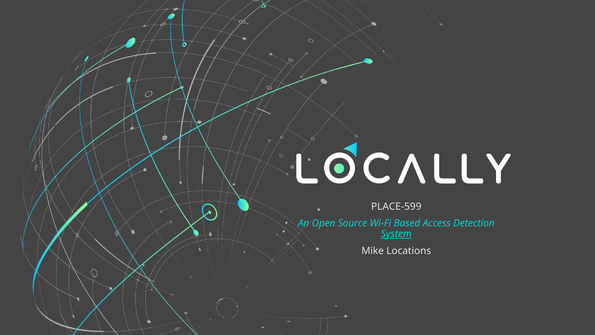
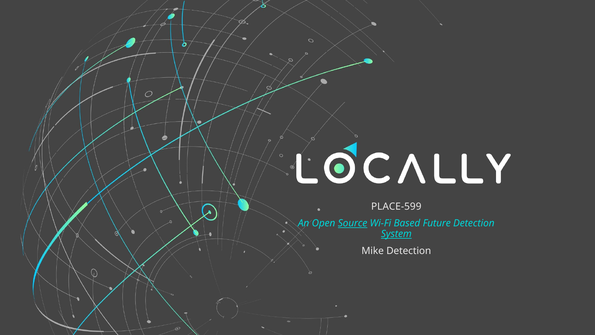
Source underline: none -> present
Access: Access -> Future
Mike Locations: Locations -> Detection
